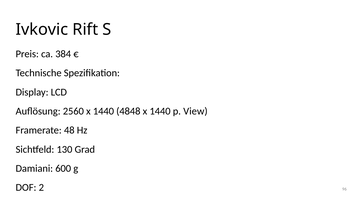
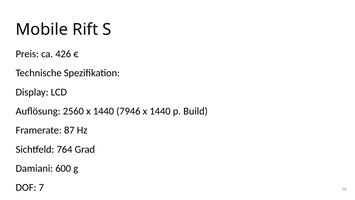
Ivkovic: Ivkovic -> Mobile
384: 384 -> 426
4848: 4848 -> 7946
View: View -> Build
48: 48 -> 87
130: 130 -> 764
2: 2 -> 7
